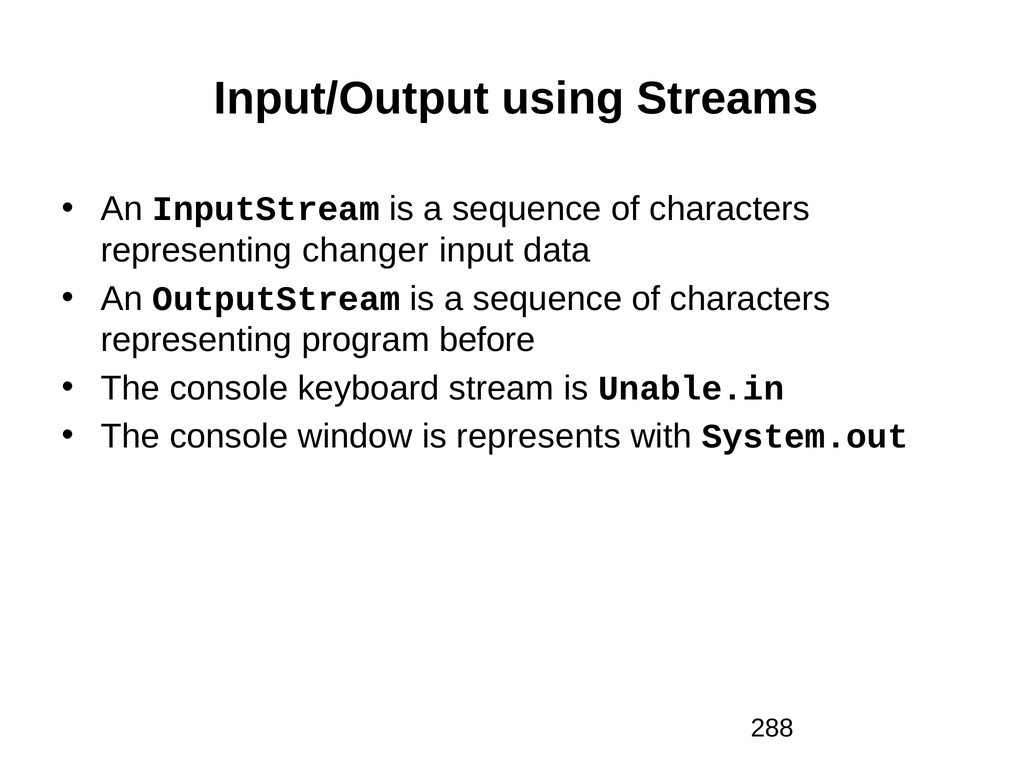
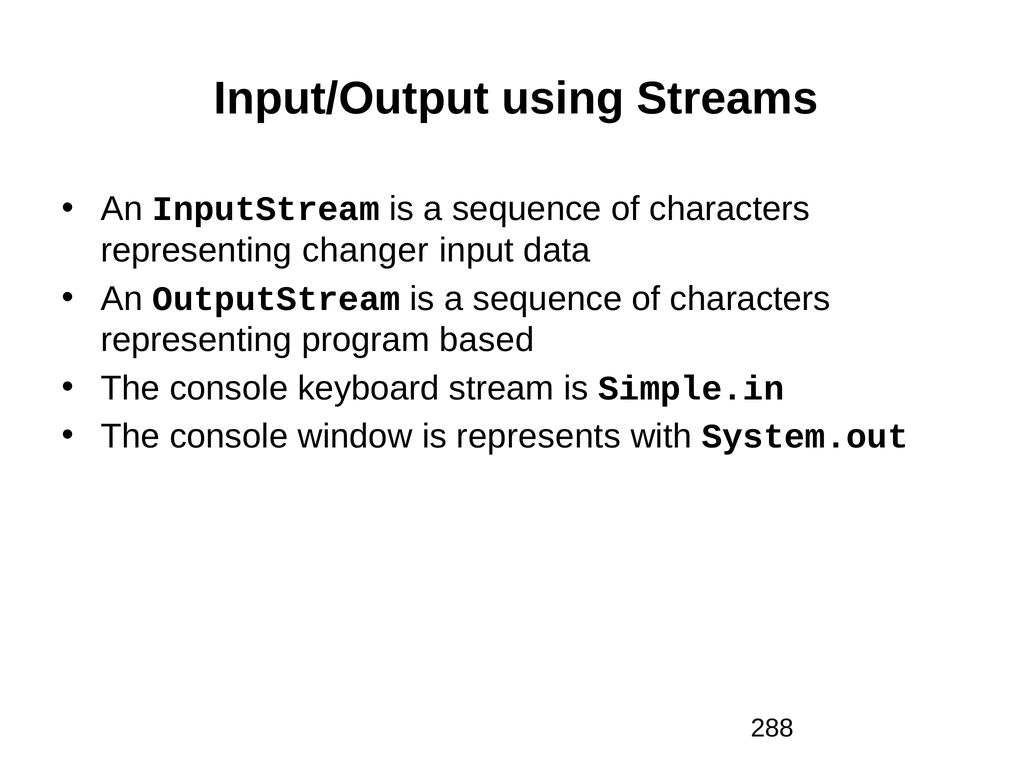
before: before -> based
Unable.in: Unable.in -> Simple.in
